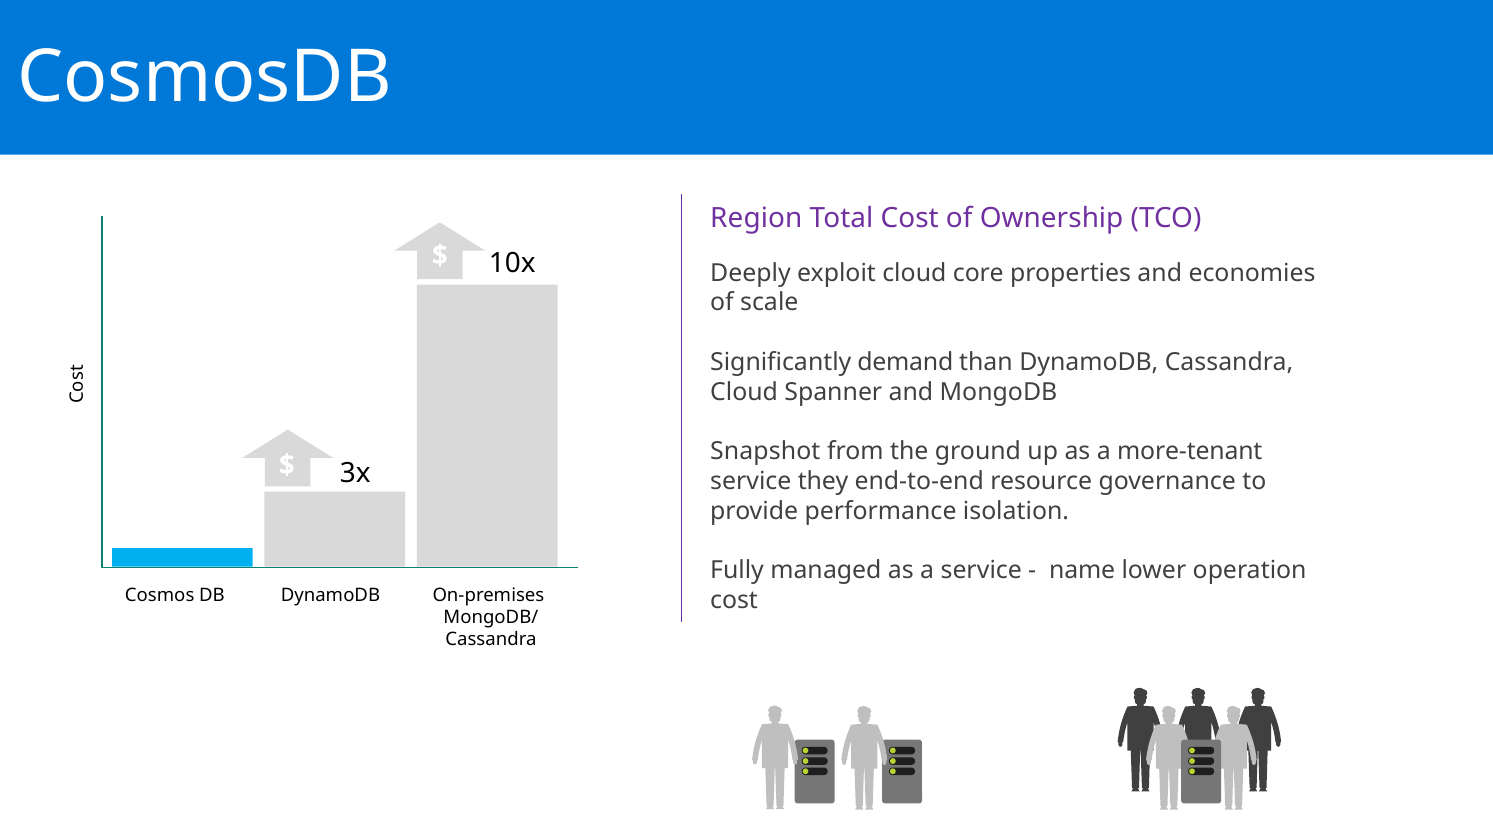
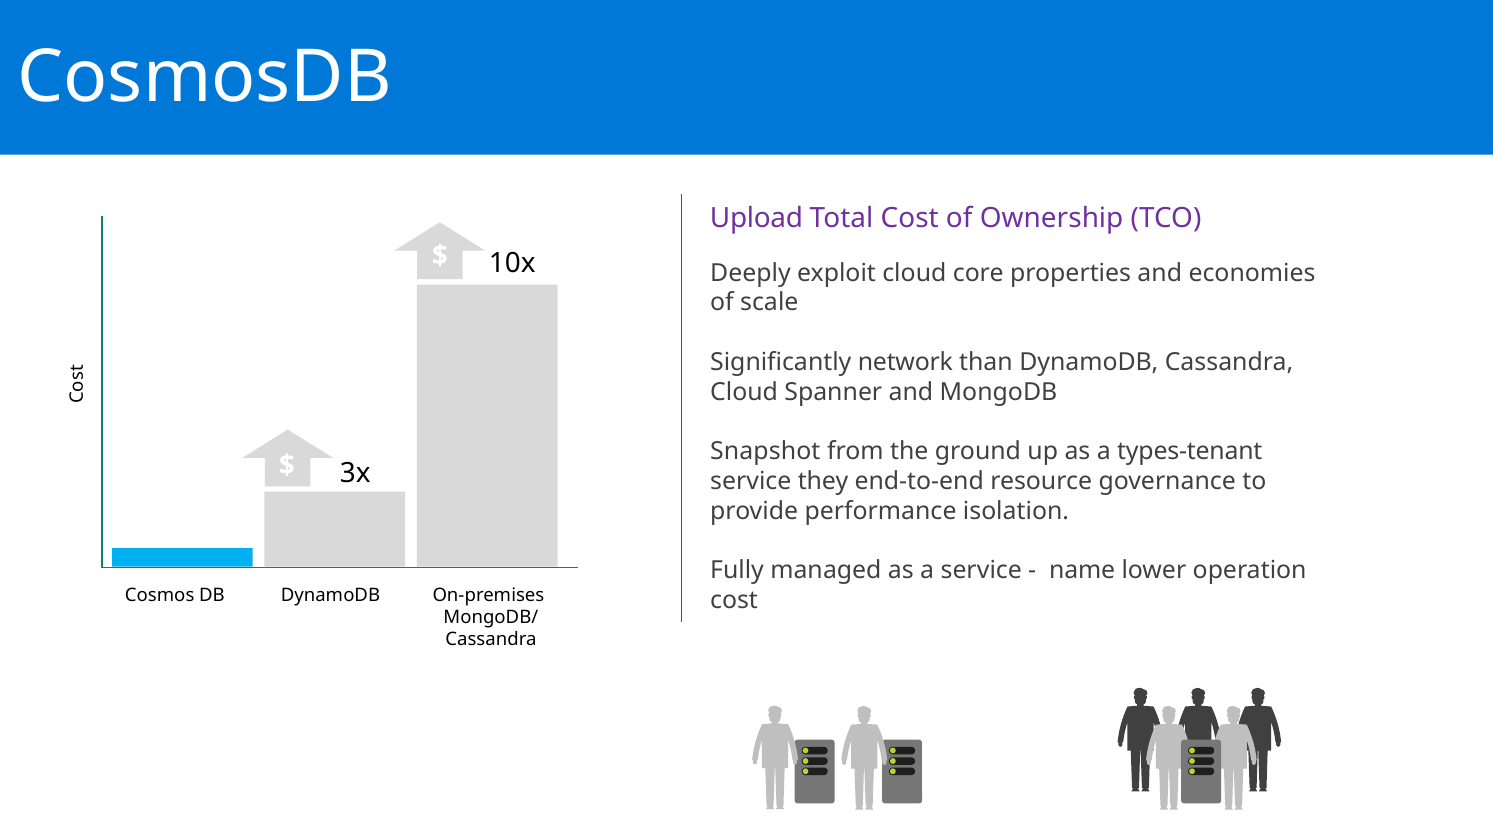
Region: Region -> Upload
demand: demand -> network
more-tenant: more-tenant -> types-tenant
